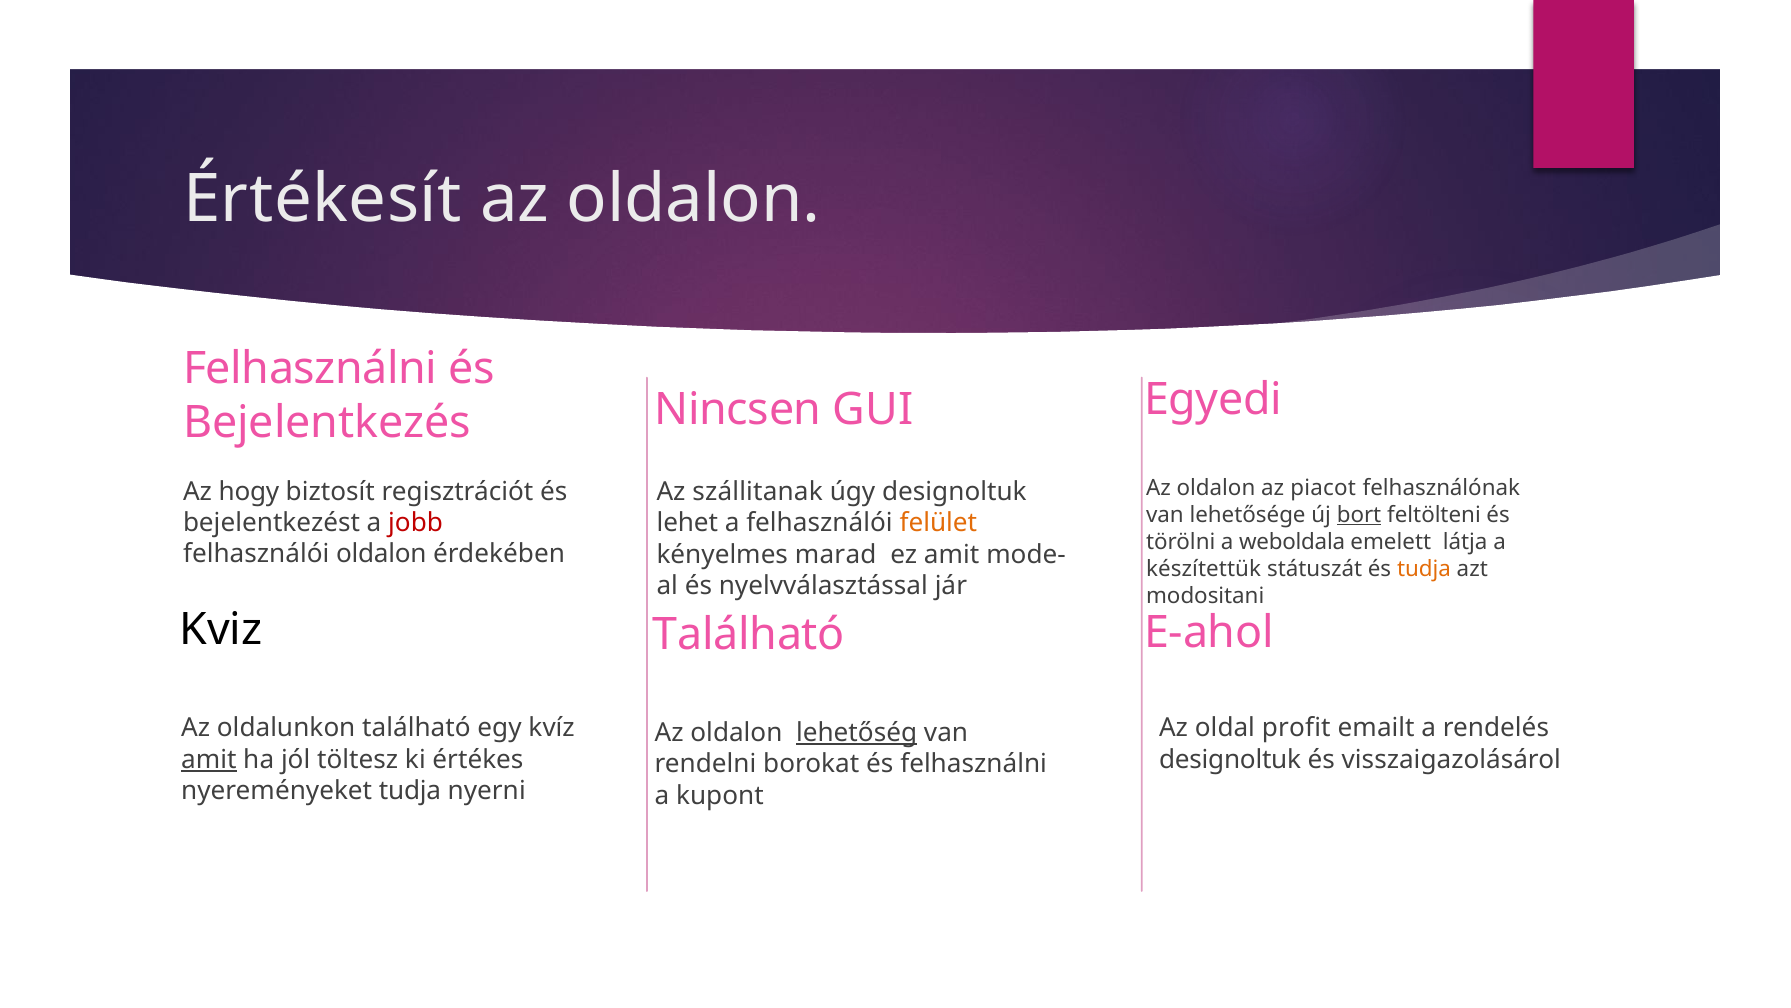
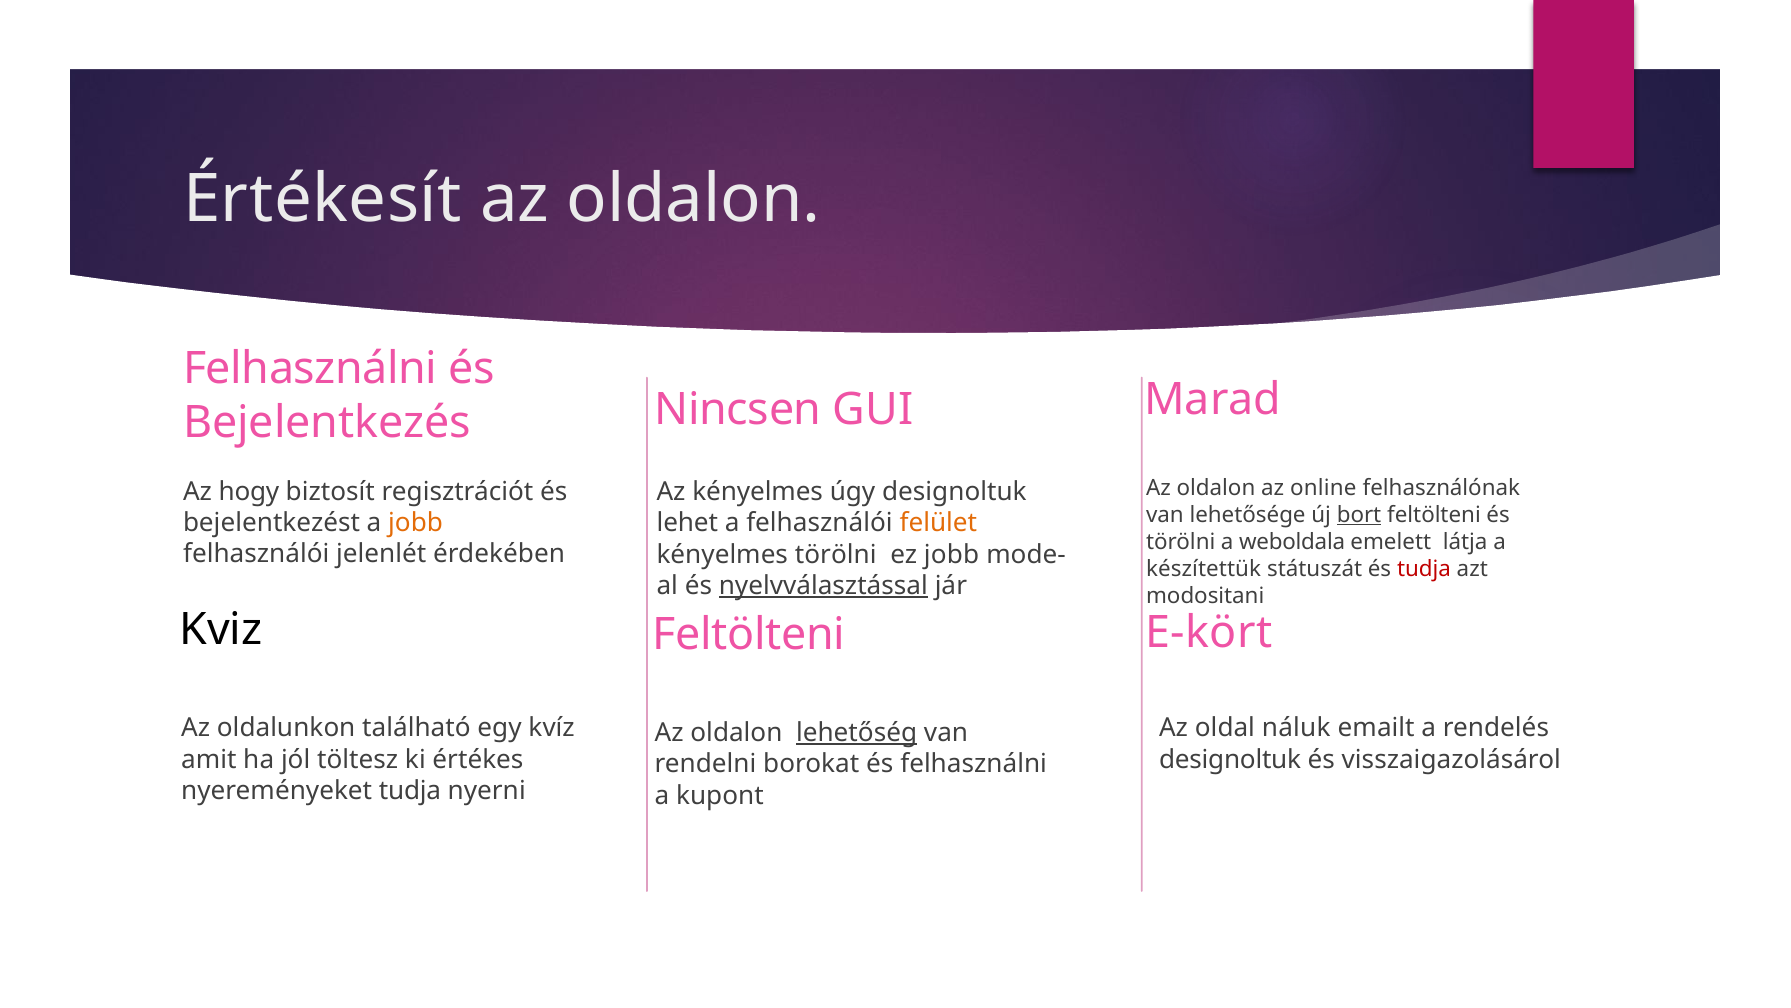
Egyedi: Egyedi -> Marad
piacot: piacot -> online
Az szállitanak: szállitanak -> kényelmes
jobb at (416, 523) colour: red -> orange
felhasználói oldalon: oldalon -> jelenlét
kényelmes marad: marad -> törölni
ez amit: amit -> jobb
tudja at (1424, 568) colour: orange -> red
nyelvválasztással underline: none -> present
E-ahol: E-ahol -> E-kört
Található at (749, 634): Található -> Feltölteni
profit: profit -> náluk
amit at (209, 759) underline: present -> none
